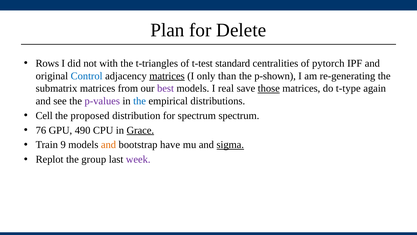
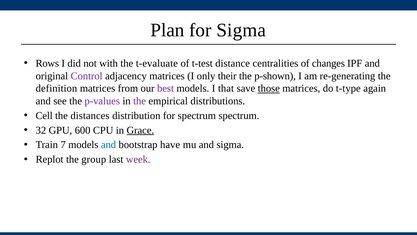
for Delete: Delete -> Sigma
t-triangles: t-triangles -> t-evaluate
standard: standard -> distance
pytorch: pytorch -> changes
Control colour: blue -> purple
matrices at (167, 76) underline: present -> none
than: than -> their
submatrix: submatrix -> definition
real: real -> that
the at (140, 101) colour: blue -> purple
proposed: proposed -> distances
76: 76 -> 32
490: 490 -> 600
9: 9 -> 7
and at (109, 145) colour: orange -> blue
sigma at (230, 145) underline: present -> none
